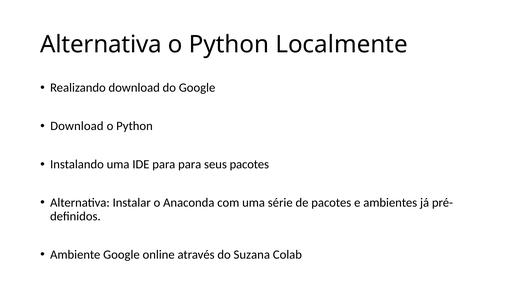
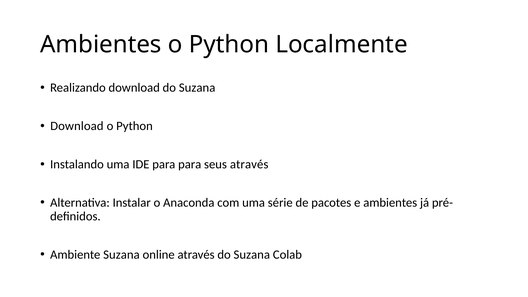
Alternativa at (101, 44): Alternativa -> Ambientes
download do Google: Google -> Suzana
seus pacotes: pacotes -> através
Ambiente Google: Google -> Suzana
